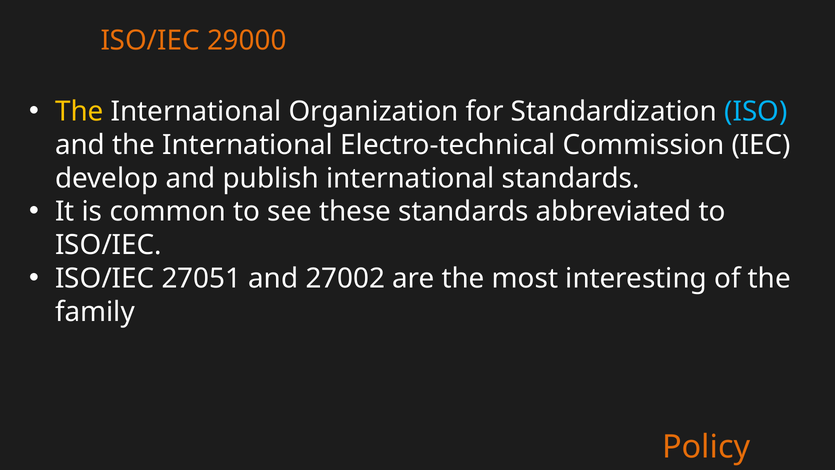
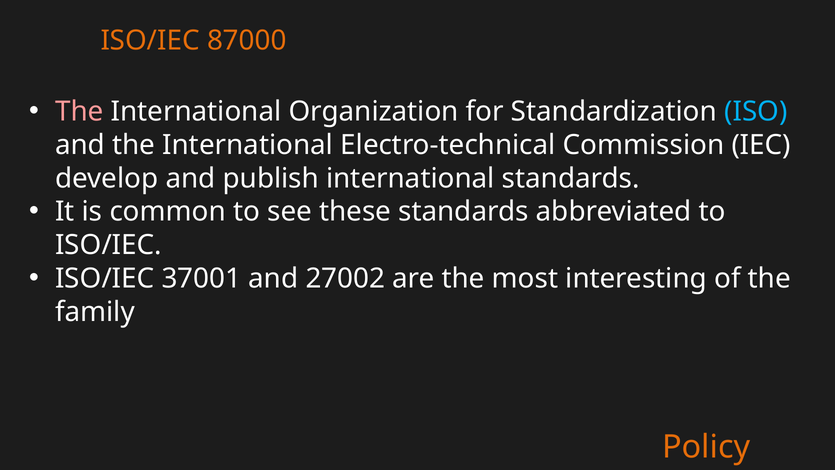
29000: 29000 -> 87000
The at (79, 111) colour: yellow -> pink
27051: 27051 -> 37001
